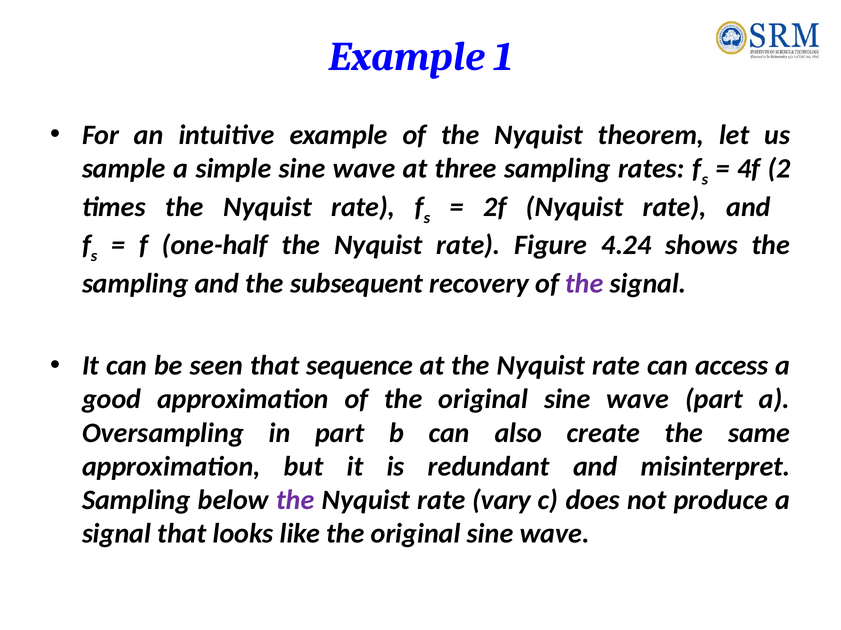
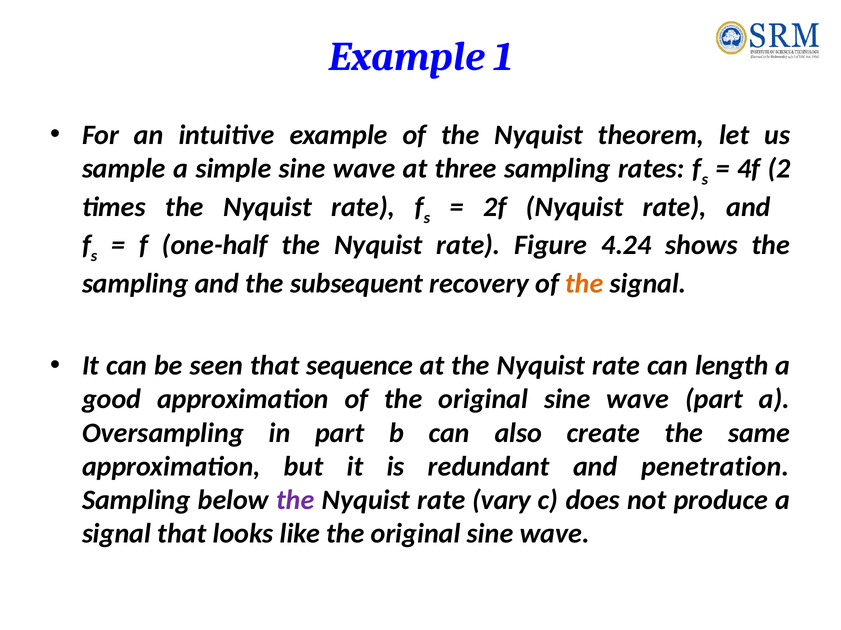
the at (584, 284) colour: purple -> orange
access: access -> length
misinterpret: misinterpret -> penetration
